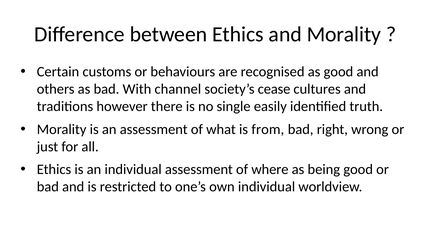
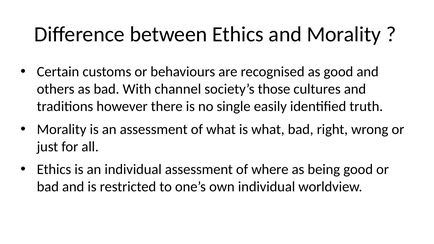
cease: cease -> those
is from: from -> what
